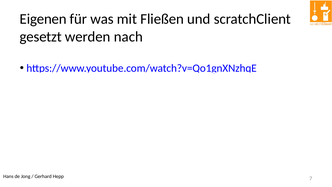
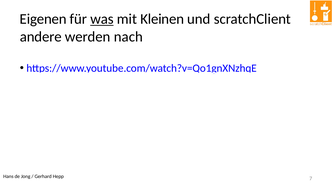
was underline: none -> present
Fließen: Fließen -> Kleinen
gesetzt: gesetzt -> andere
